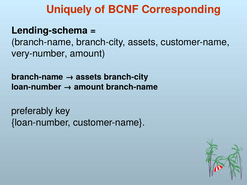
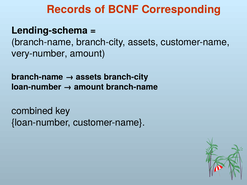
Uniquely: Uniquely -> Records
preferably: preferably -> combined
